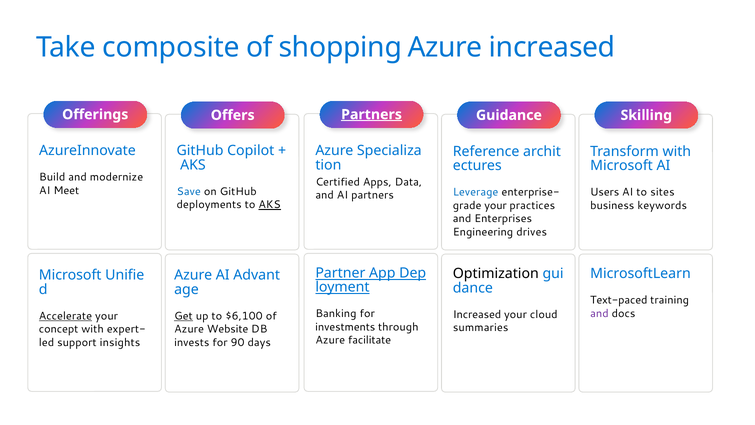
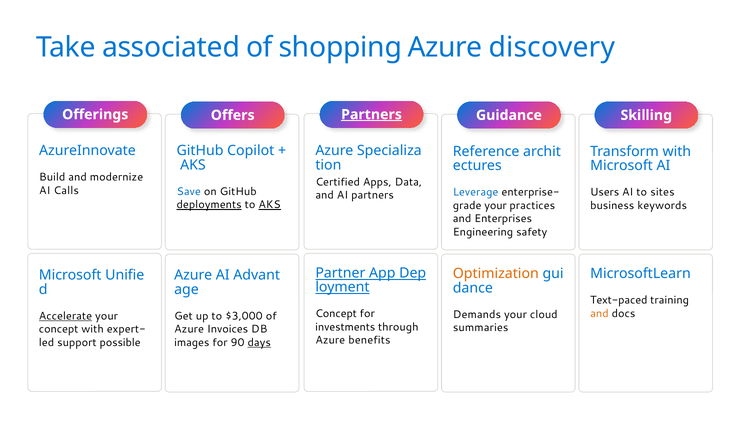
composite: composite -> associated
Azure increased: increased -> discovery
Meet: Meet -> Calls
deployments underline: none -> present
drives: drives -> safety
Optimization colour: black -> orange
and at (599, 313) colour: purple -> orange
Banking at (336, 314): Banking -> Concept
Increased at (477, 314): Increased -> Demands
Get underline: present -> none
$6,100: $6,100 -> $3,000
Website: Website -> Invoices
facilitate: facilitate -> benefits
insights: insights -> possible
invests: invests -> images
days underline: none -> present
